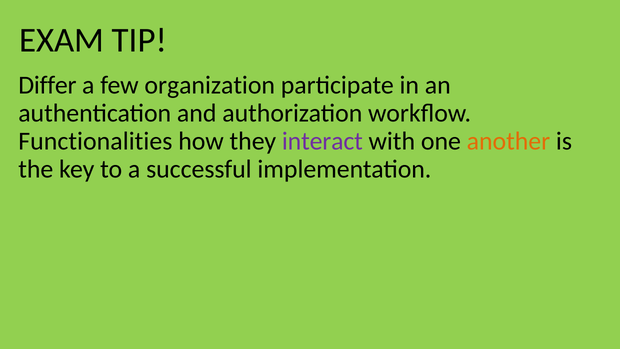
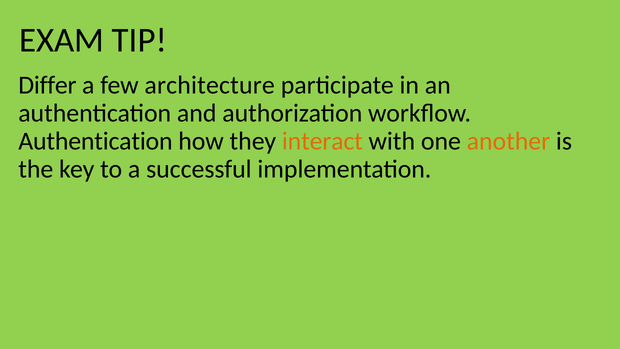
organization: organization -> architecture
Functionalities at (95, 141): Functionalities -> Authentication
interact colour: purple -> orange
